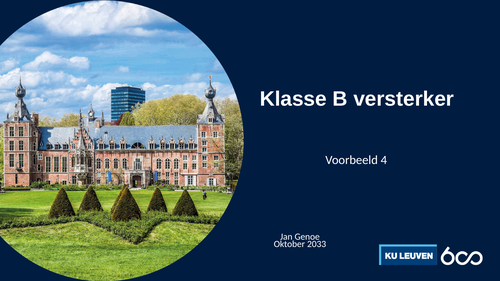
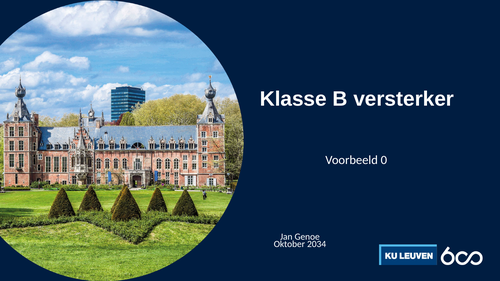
4: 4 -> 0
2033: 2033 -> 2034
